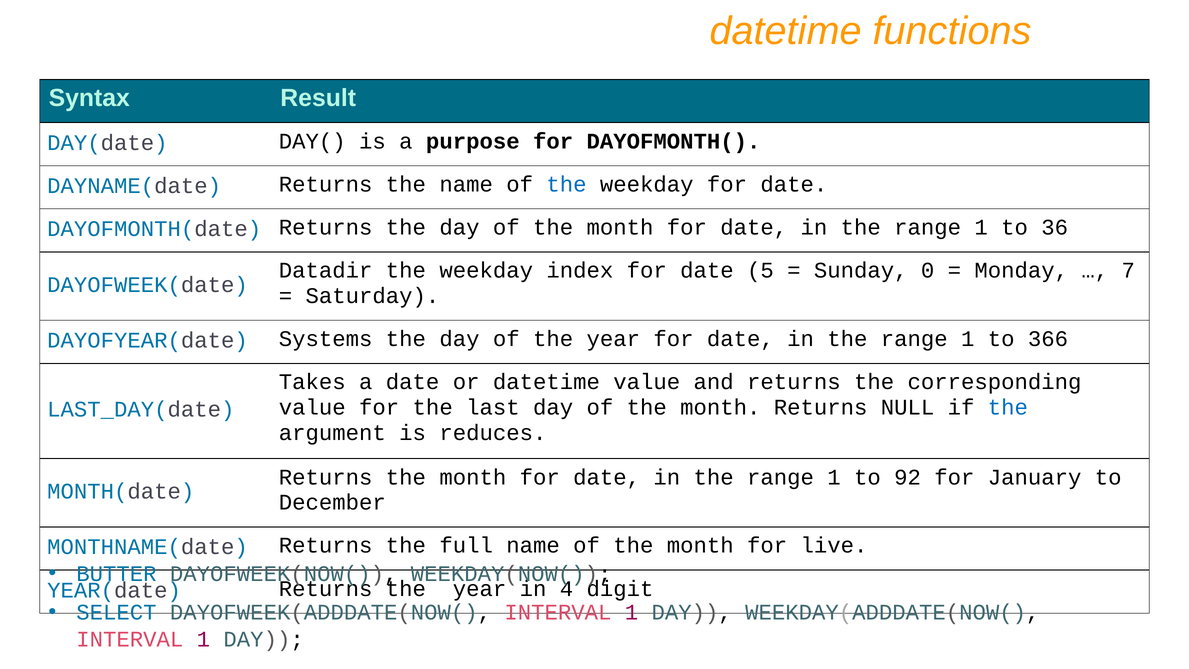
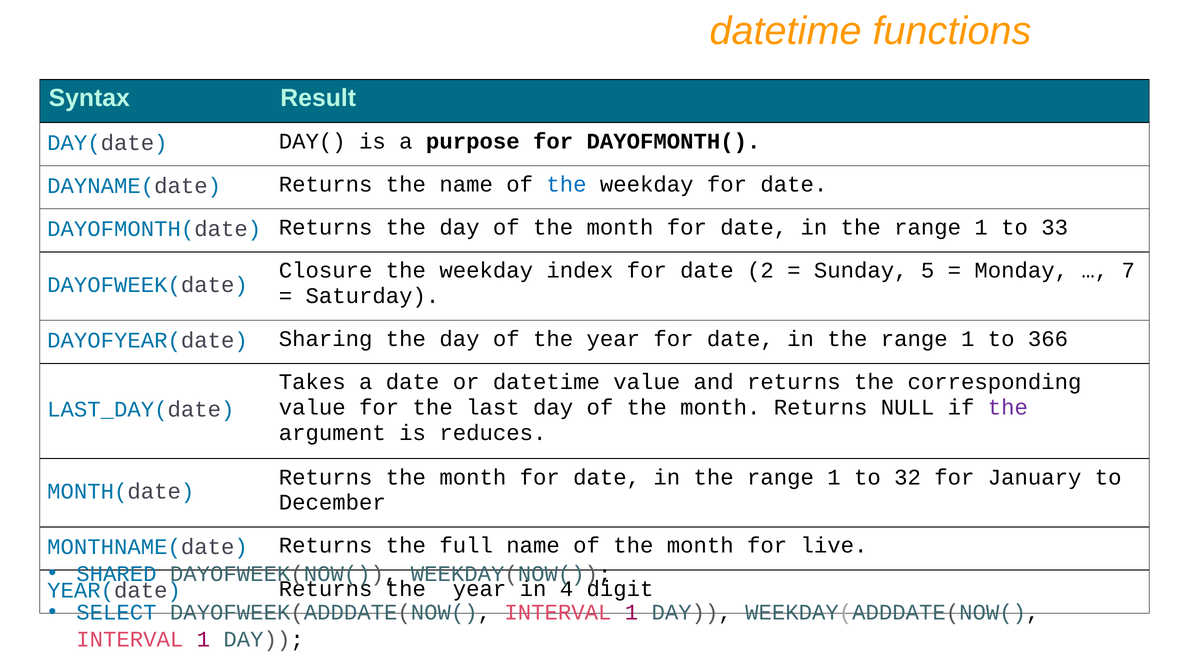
36: 36 -> 33
Datadir: Datadir -> Closure
5: 5 -> 2
0: 0 -> 5
Systems: Systems -> Sharing
the at (1008, 407) colour: blue -> purple
92: 92 -> 32
BUTTER: BUTTER -> SHARED
